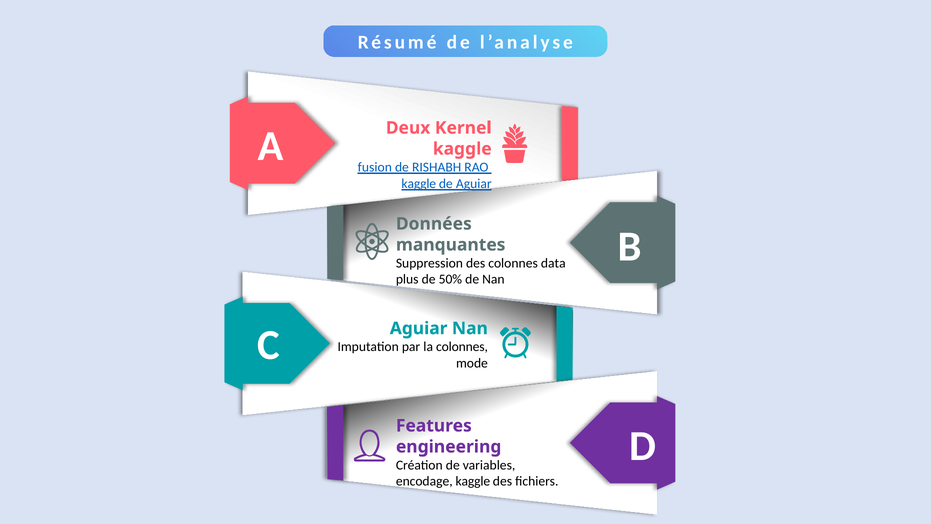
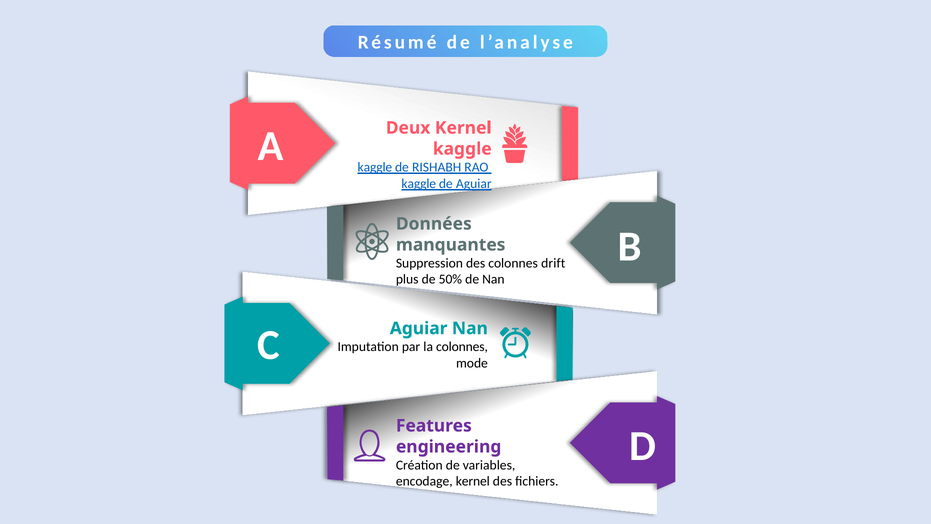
fusion at (375, 167): fusion -> kaggle
data: data -> drift
encodage kaggle: kaggle -> kernel
